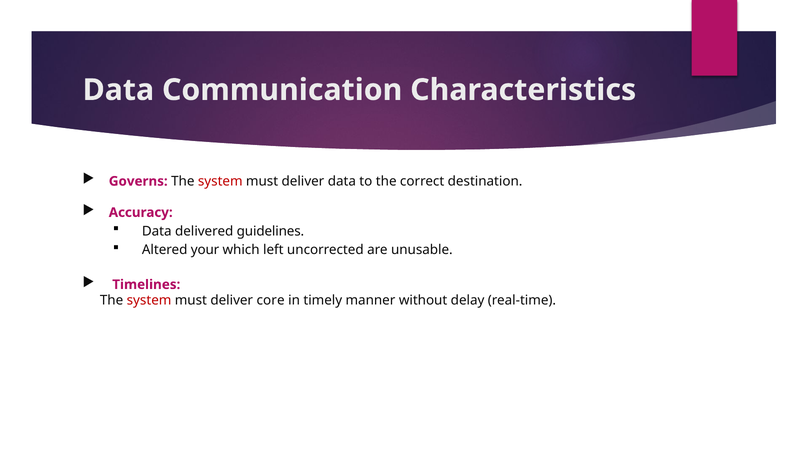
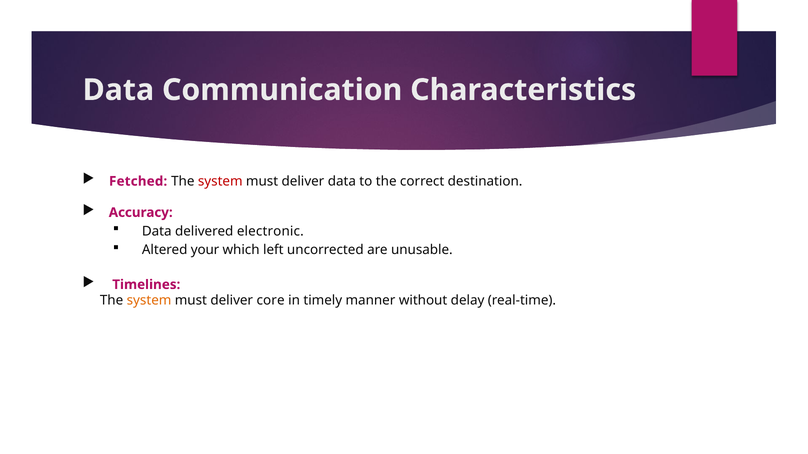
Governs: Governs -> Fetched
guidelines: guidelines -> electronic
system at (149, 300) colour: red -> orange
